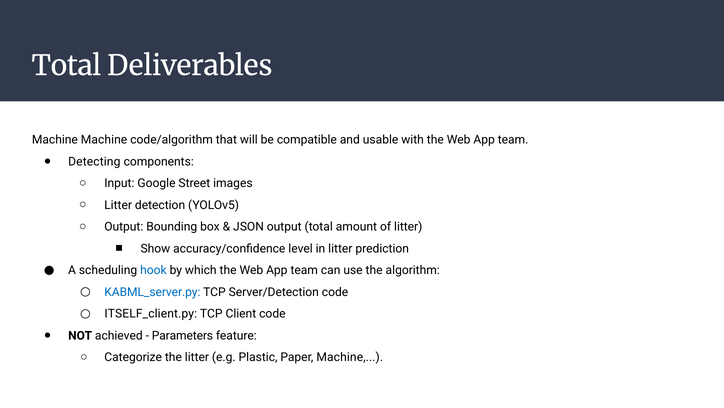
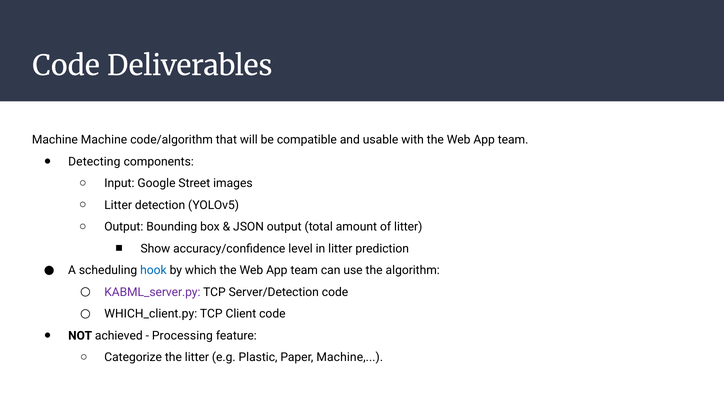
Total at (66, 66): Total -> Code
KABML_server.py colour: blue -> purple
ITSELF_client.py: ITSELF_client.py -> WHICH_client.py
Parameters: Parameters -> Processing
